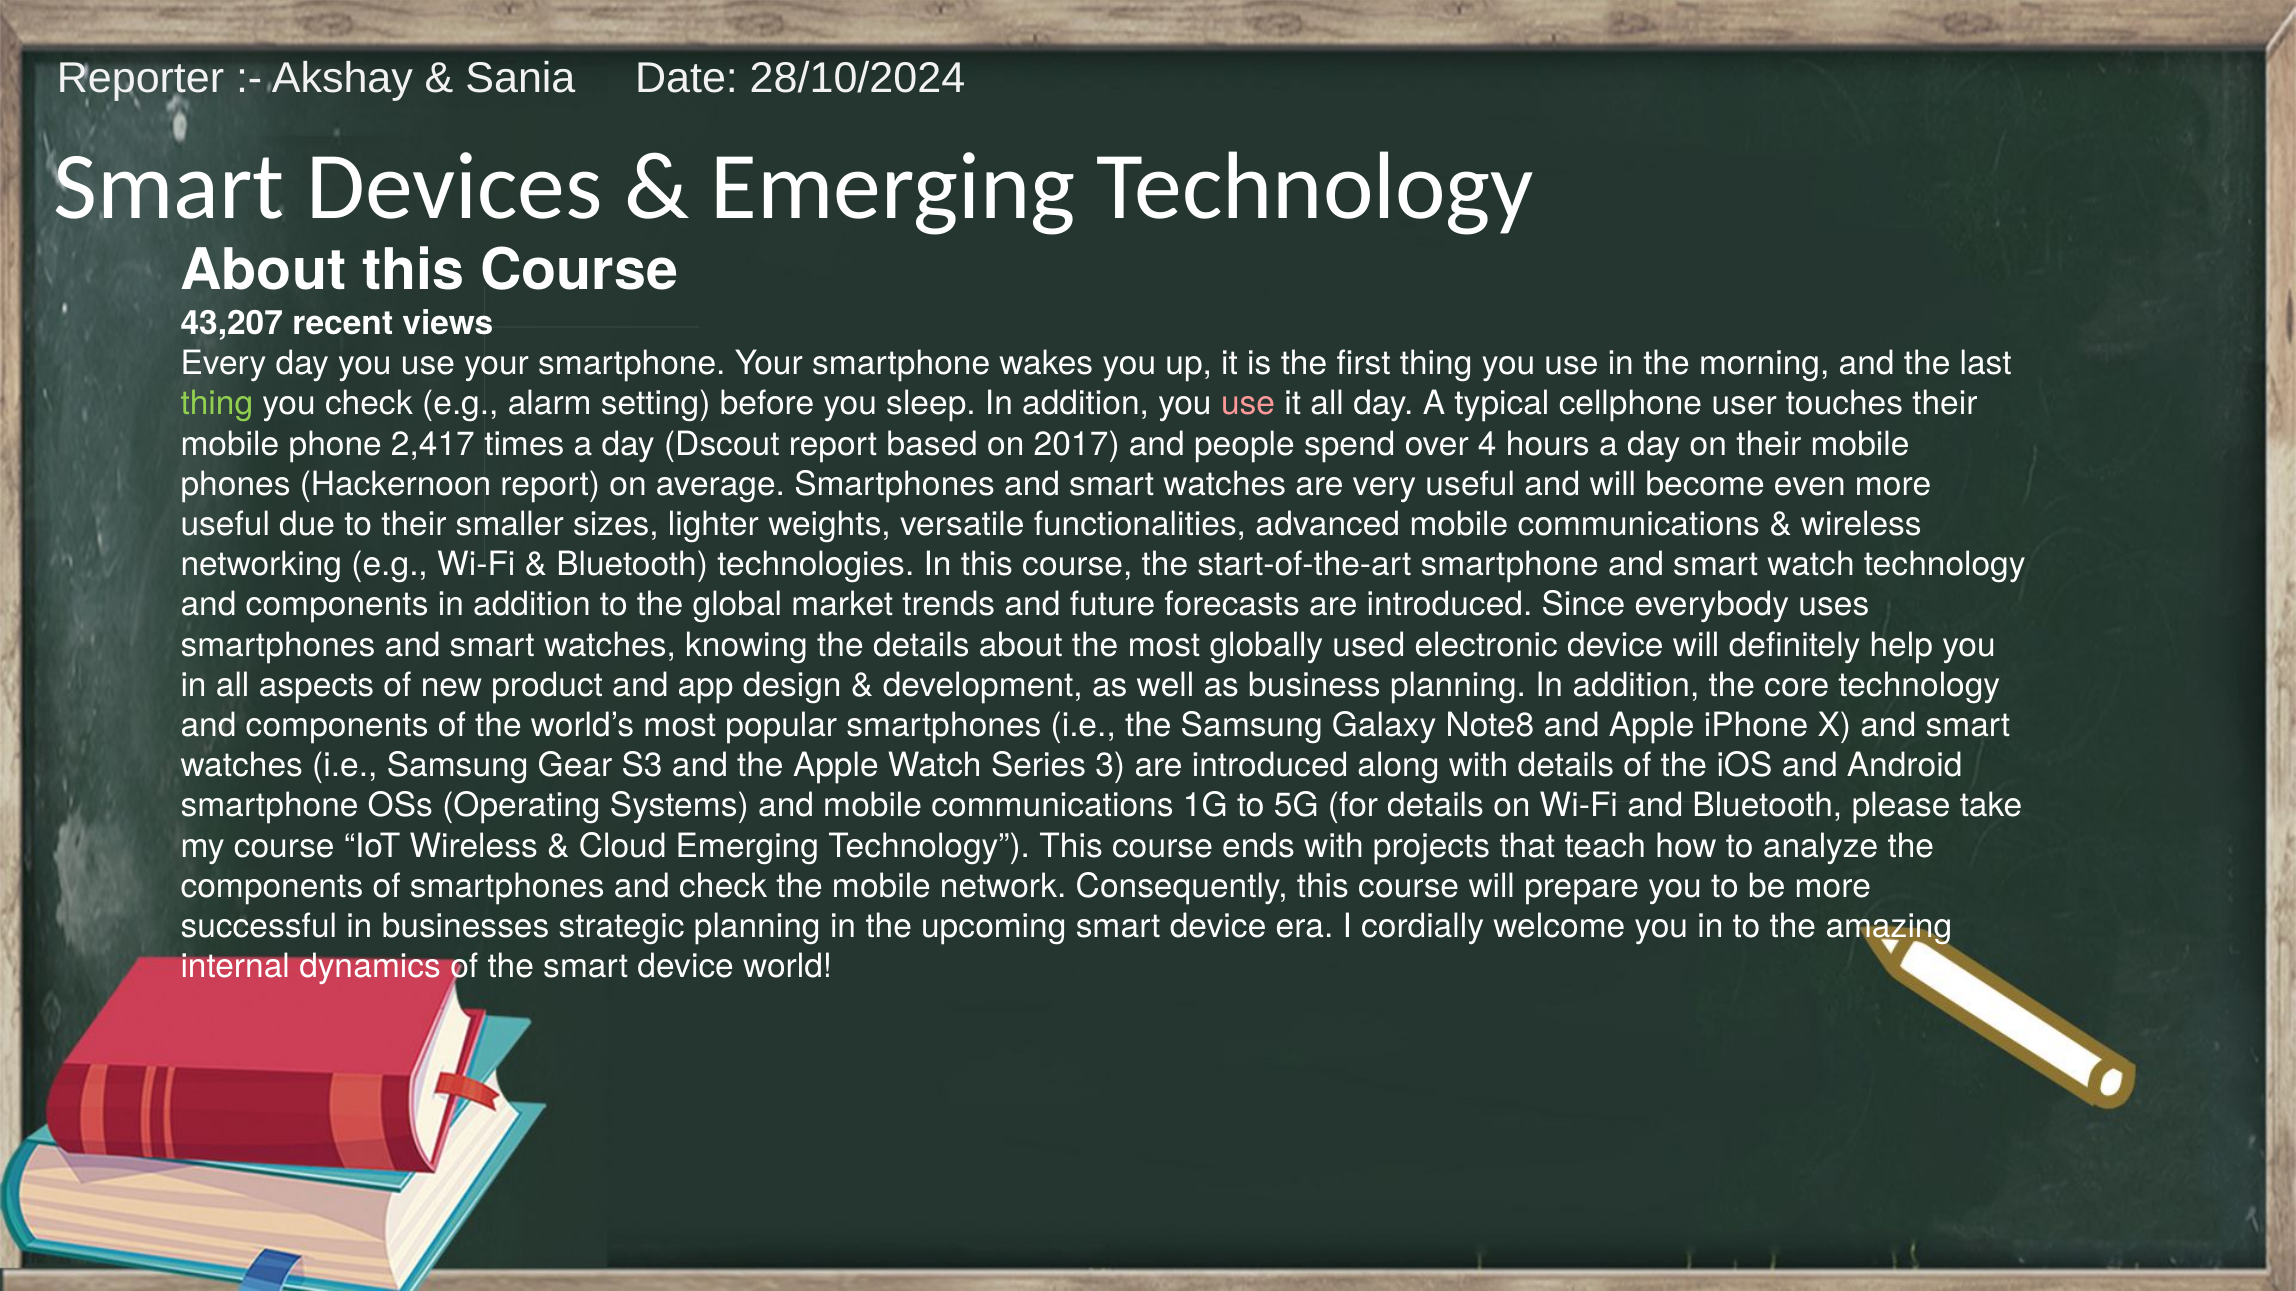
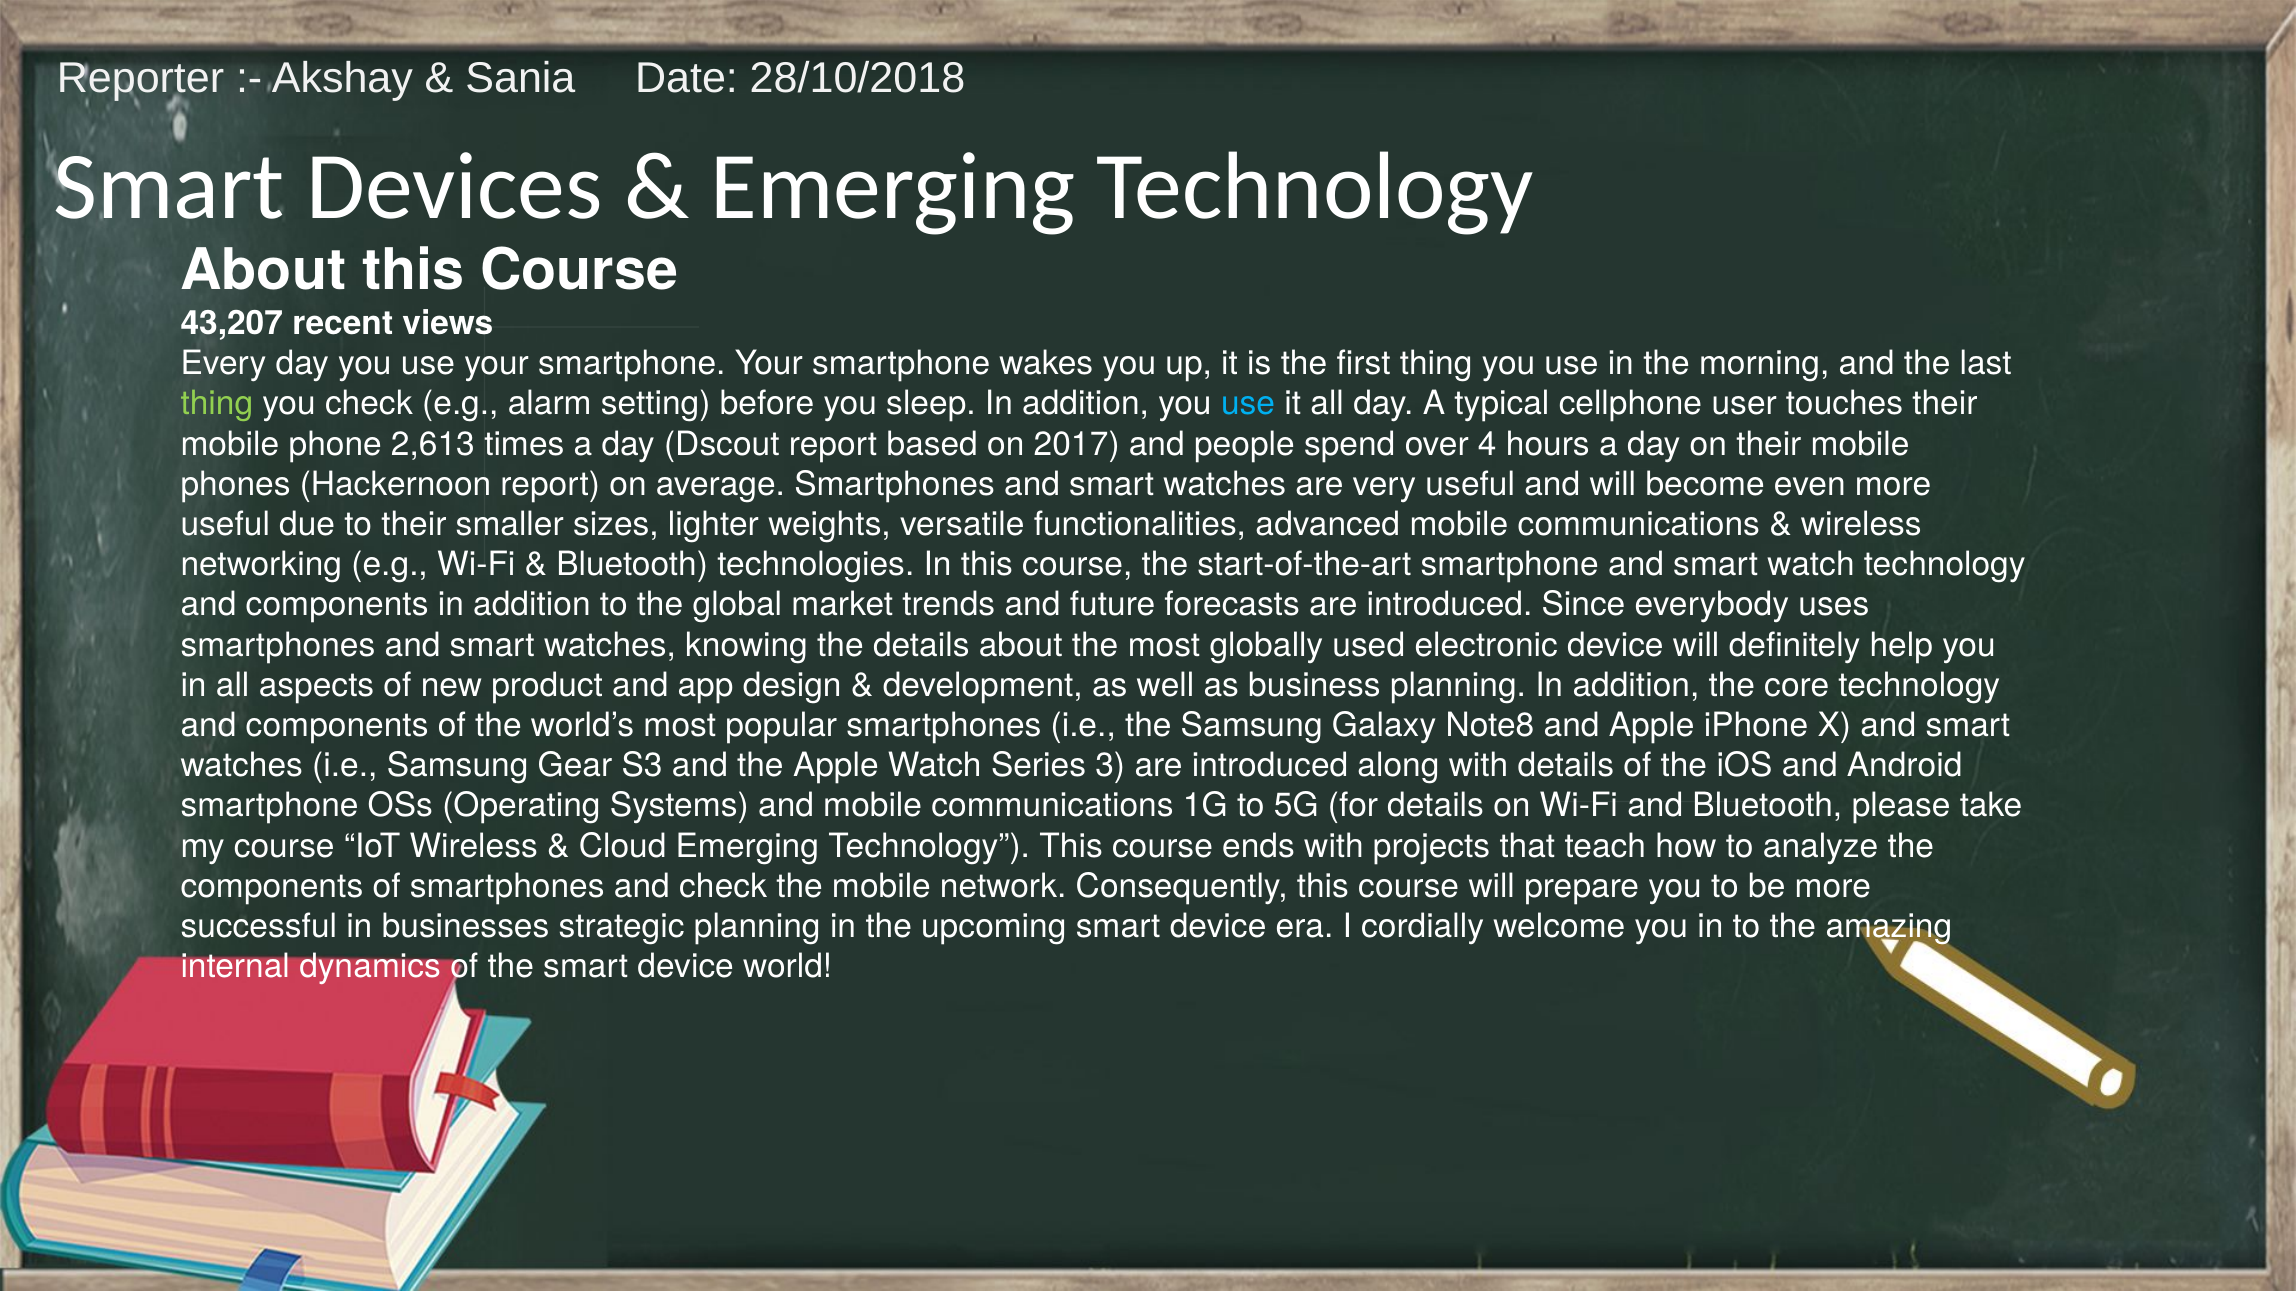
28/10/2024: 28/10/2024 -> 28/10/2018
use at (1248, 404) colour: pink -> light blue
2,417: 2,417 -> 2,613
